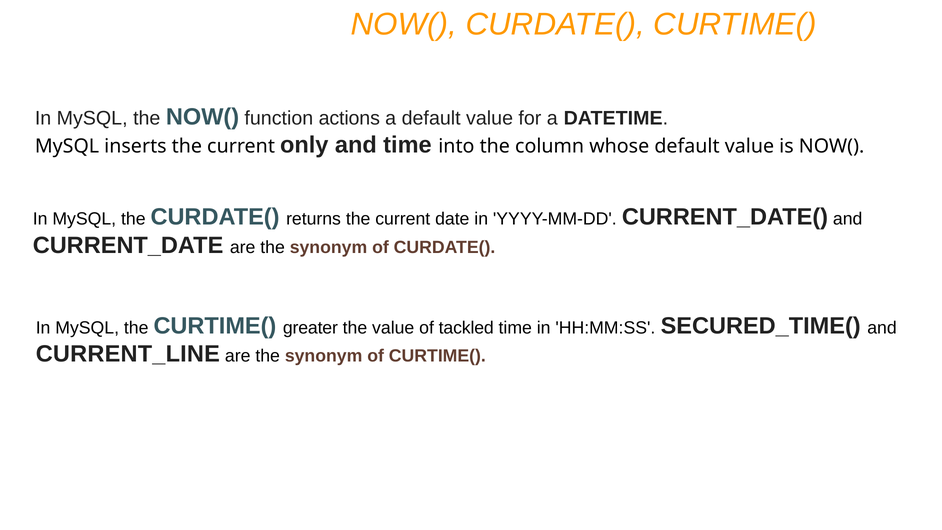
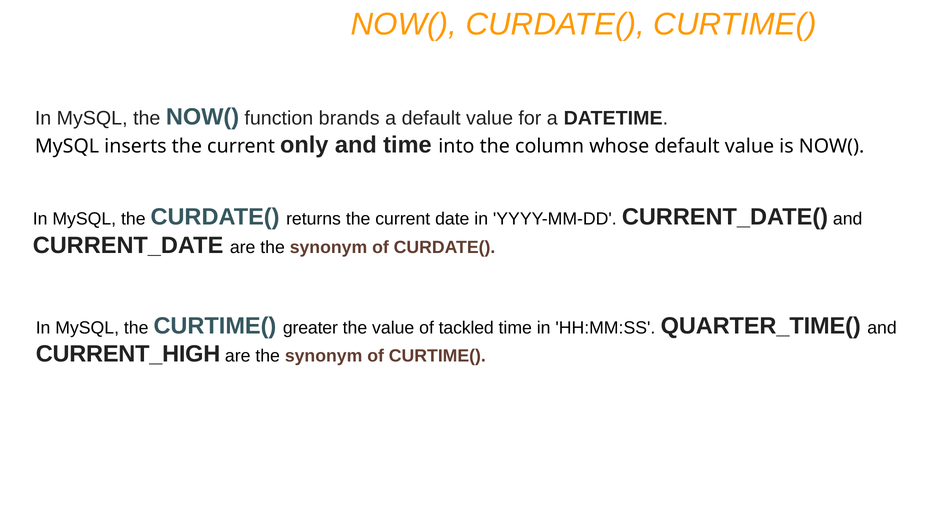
actions: actions -> brands
SECURED_TIME(: SECURED_TIME( -> QUARTER_TIME(
CURRENT_LINE: CURRENT_LINE -> CURRENT_HIGH
